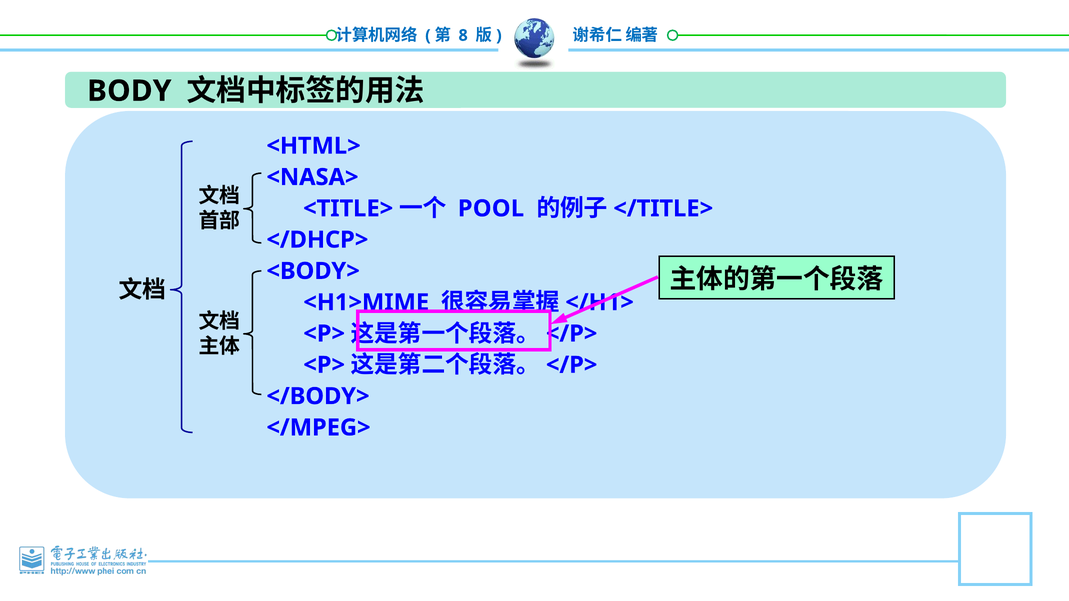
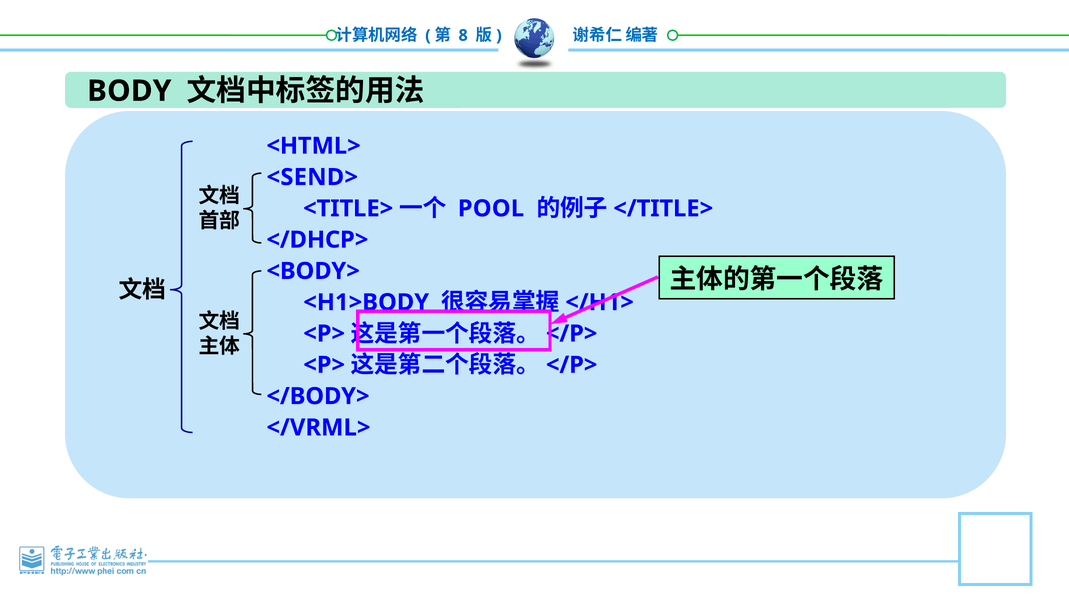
<NASA>: <NASA> -> <SEND>
<H1>MIME: <H1>MIME -> <H1>BODY
</MPEG>: </MPEG> -> </VRML>
